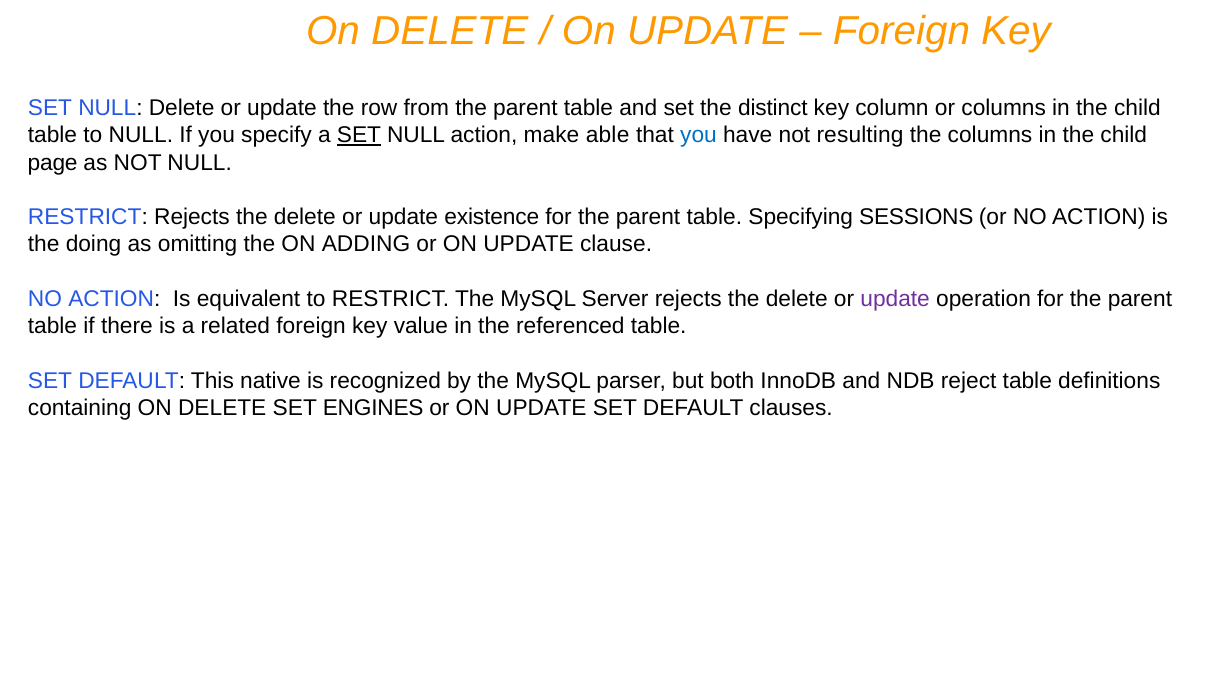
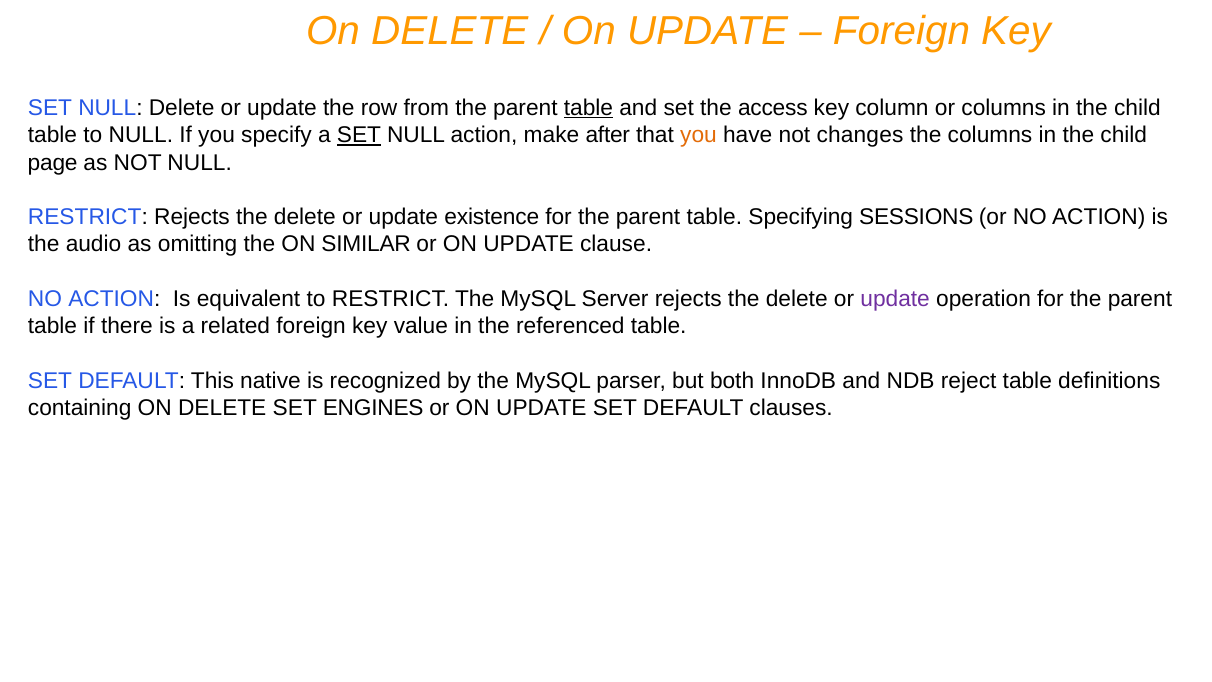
table at (589, 108) underline: none -> present
distinct: distinct -> access
able: able -> after
you at (698, 135) colour: blue -> orange
resulting: resulting -> changes
doing: doing -> audio
ADDING: ADDING -> SIMILAR
